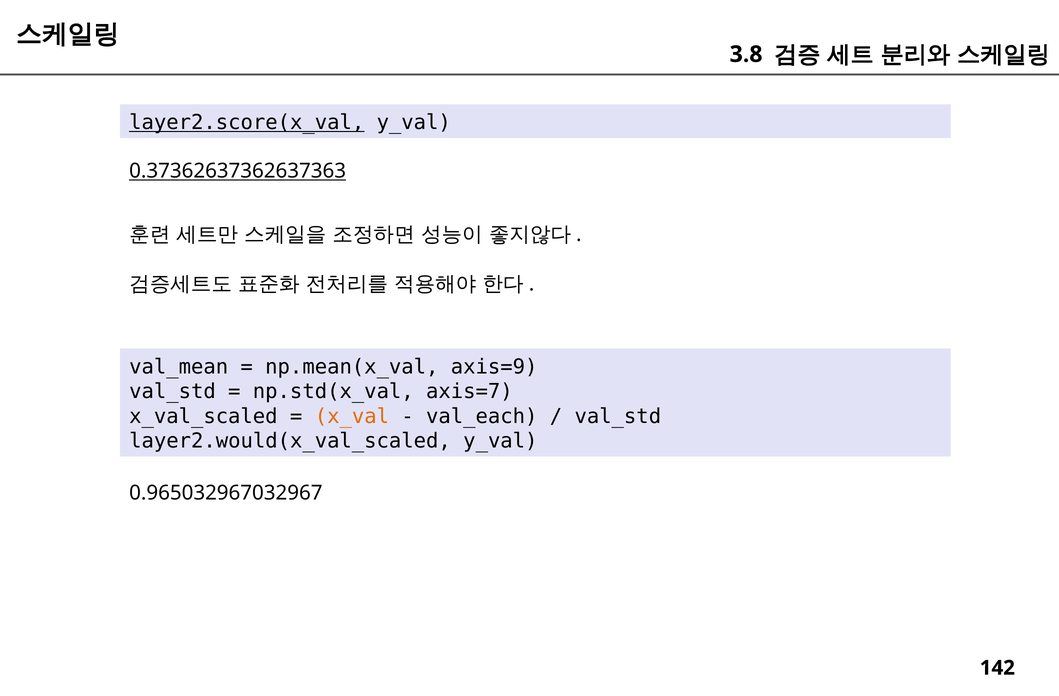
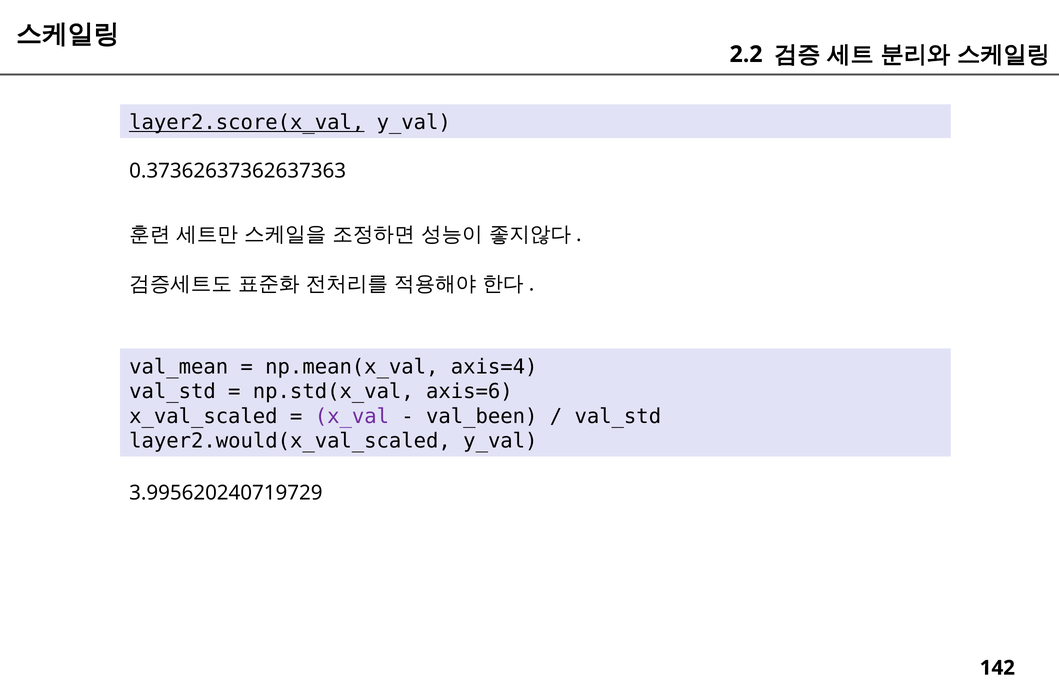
3.8: 3.8 -> 2.2
0.37362637362637363 underline: present -> none
axis=9: axis=9 -> axis=4
axis=7: axis=7 -> axis=6
x_val colour: orange -> purple
val_each: val_each -> val_been
0.965032967032967: 0.965032967032967 -> 3.995620240719729
